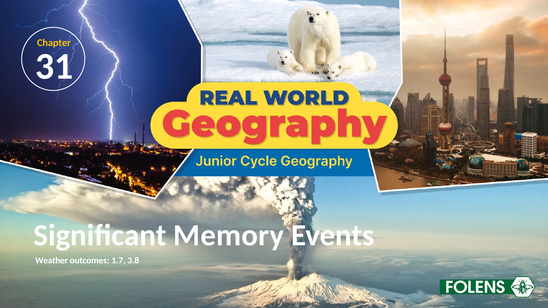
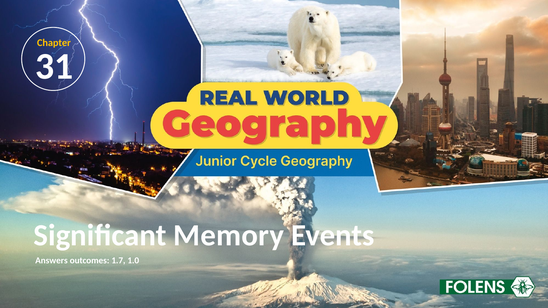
Weather: Weather -> Answers
3.8: 3.8 -> 1.0
